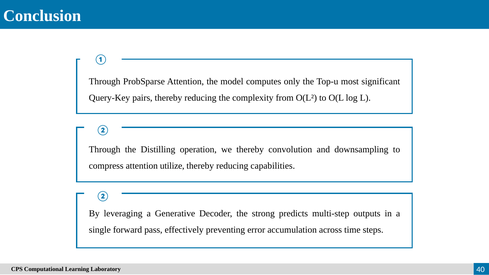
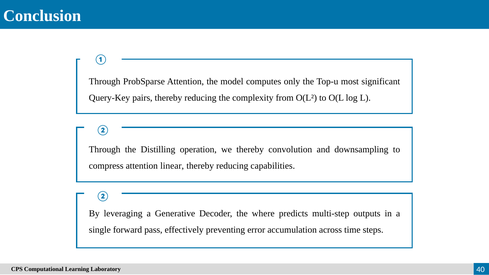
utilize: utilize -> linear
strong: strong -> where
